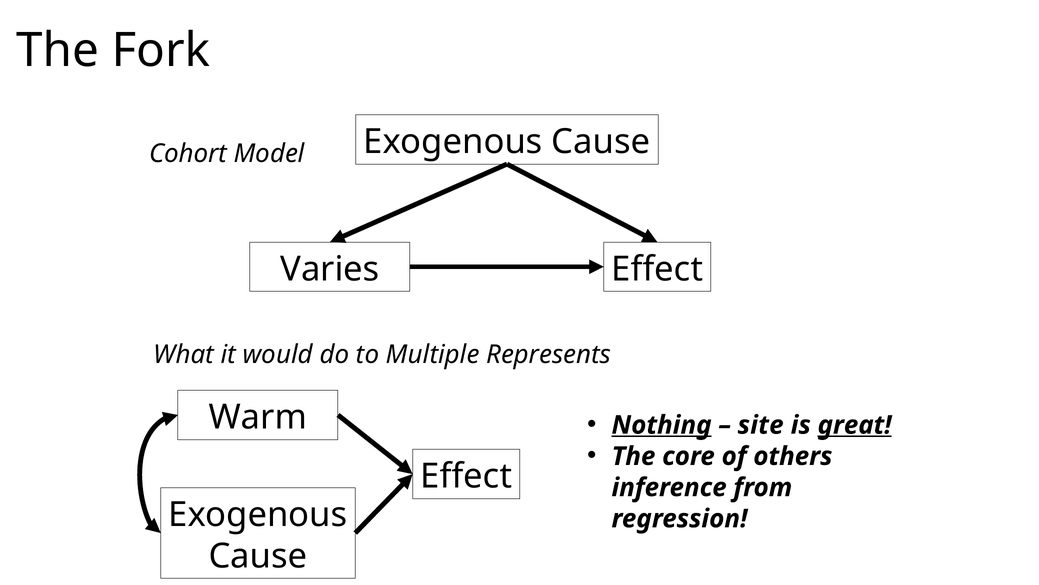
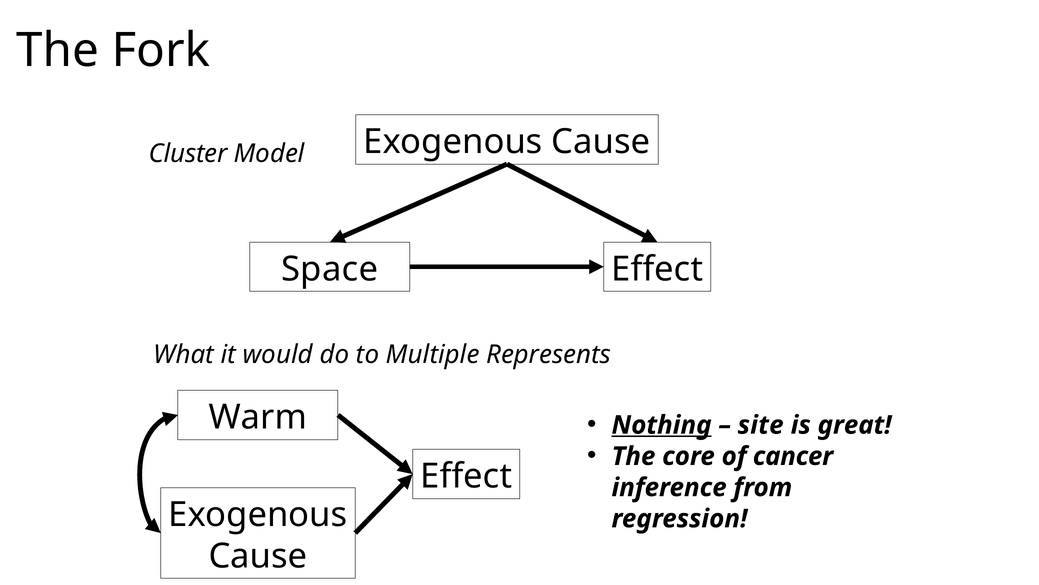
Cohort: Cohort -> Cluster
Varies: Varies -> Space
great underline: present -> none
others: others -> cancer
